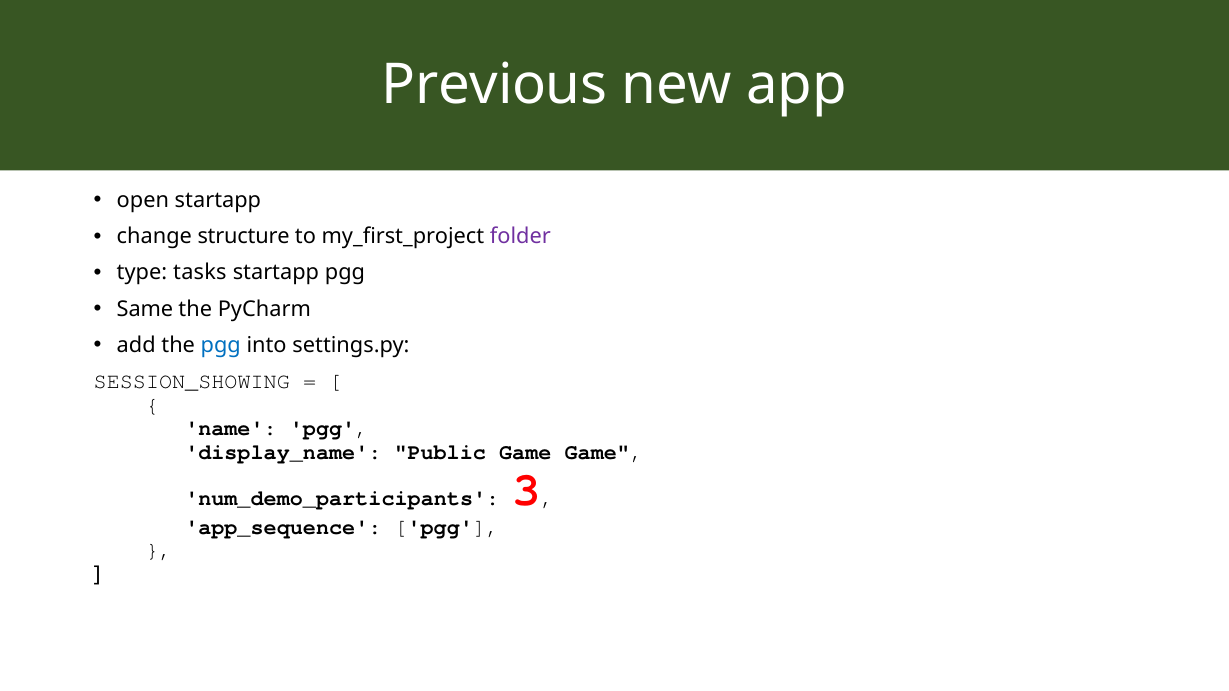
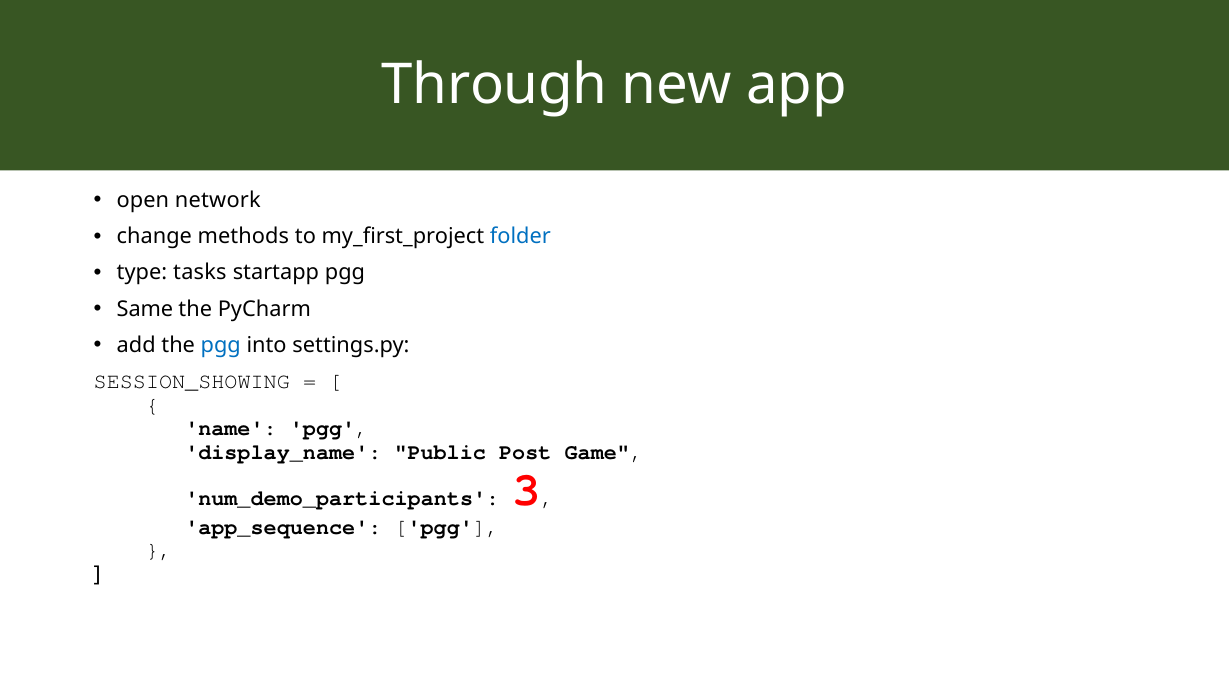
Previous: Previous -> Through
open startapp: startapp -> network
structure: structure -> methods
folder colour: purple -> blue
Public Game: Game -> Post
